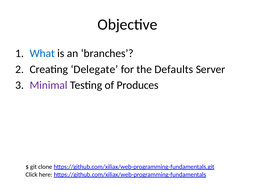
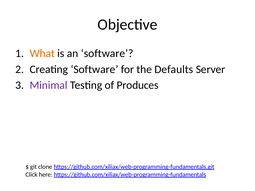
What colour: blue -> orange
an branches: branches -> software
Creating Delegate: Delegate -> Software
